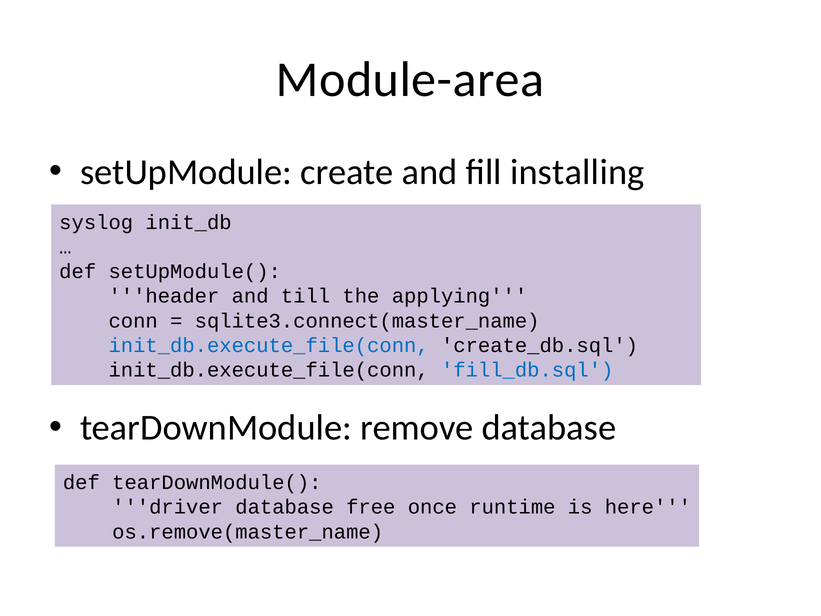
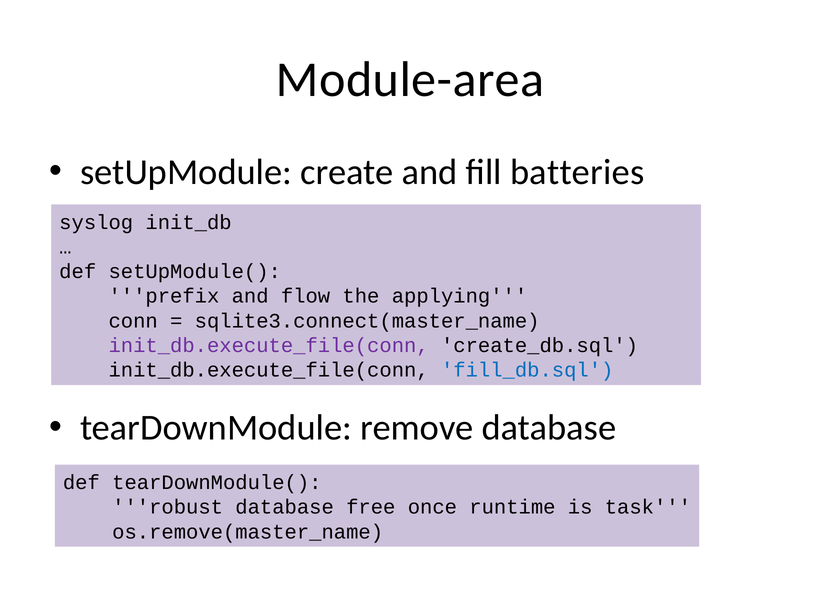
installing: installing -> batteries
header: header -> prefix
till: till -> flow
init_db.execute_file(conn at (269, 345) colour: blue -> purple
driver: driver -> robust
here: here -> task
